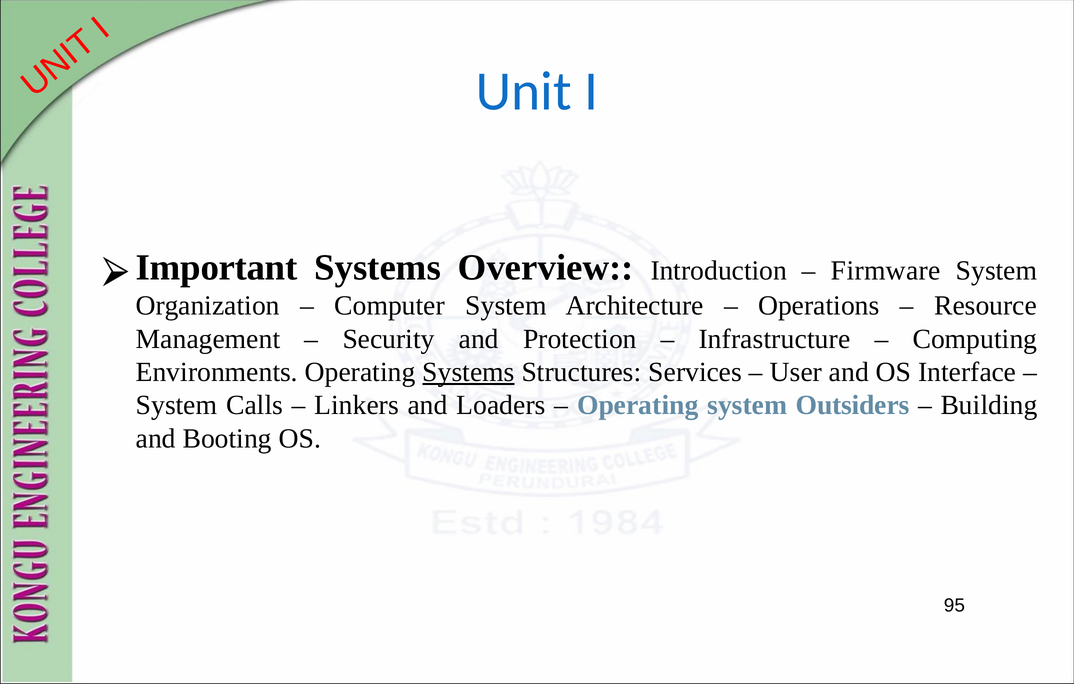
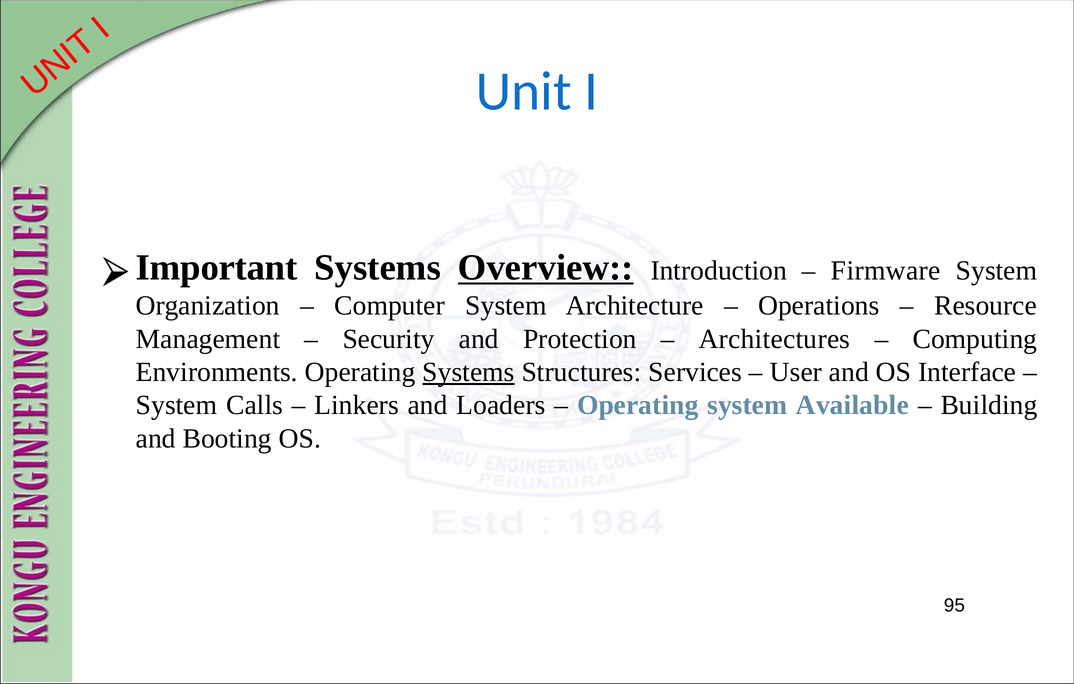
Overview underline: none -> present
Infrastructure: Infrastructure -> Architectures
Outsiders: Outsiders -> Available
